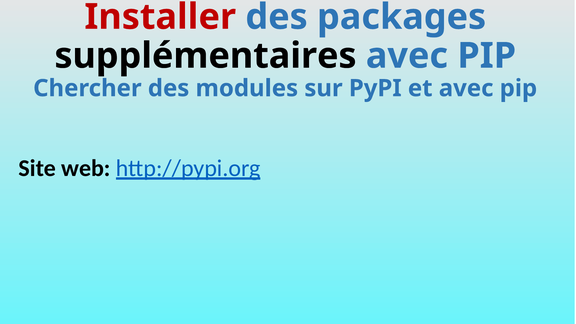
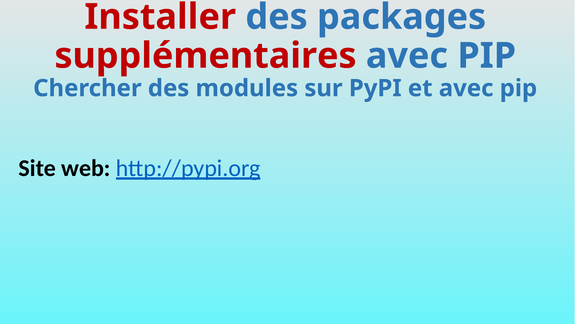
supplémentaires colour: black -> red
